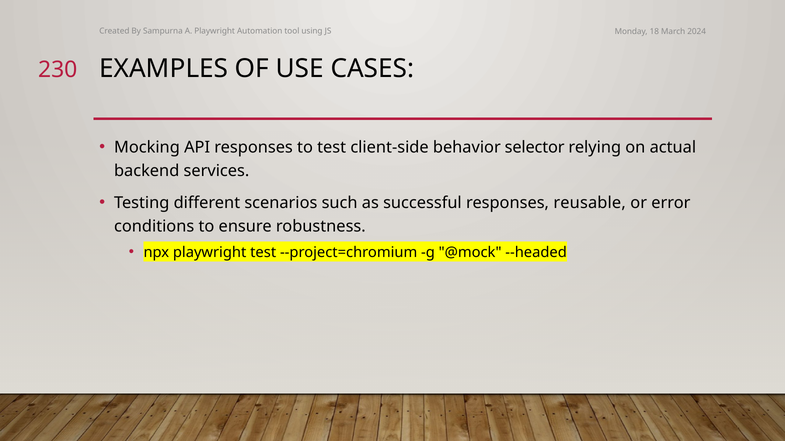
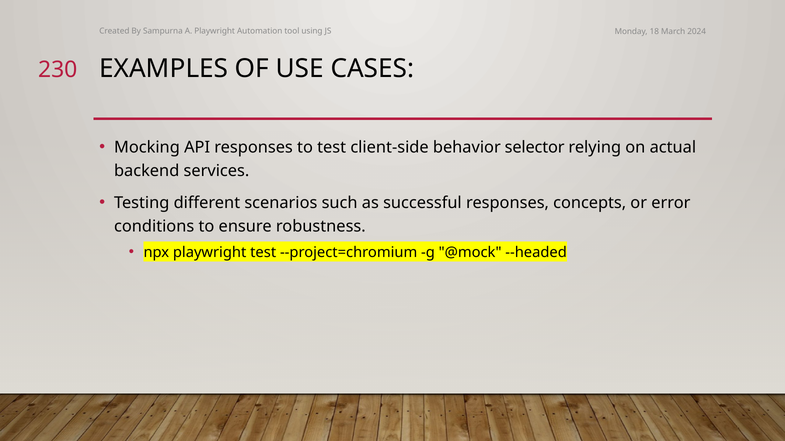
reusable: reusable -> concepts
